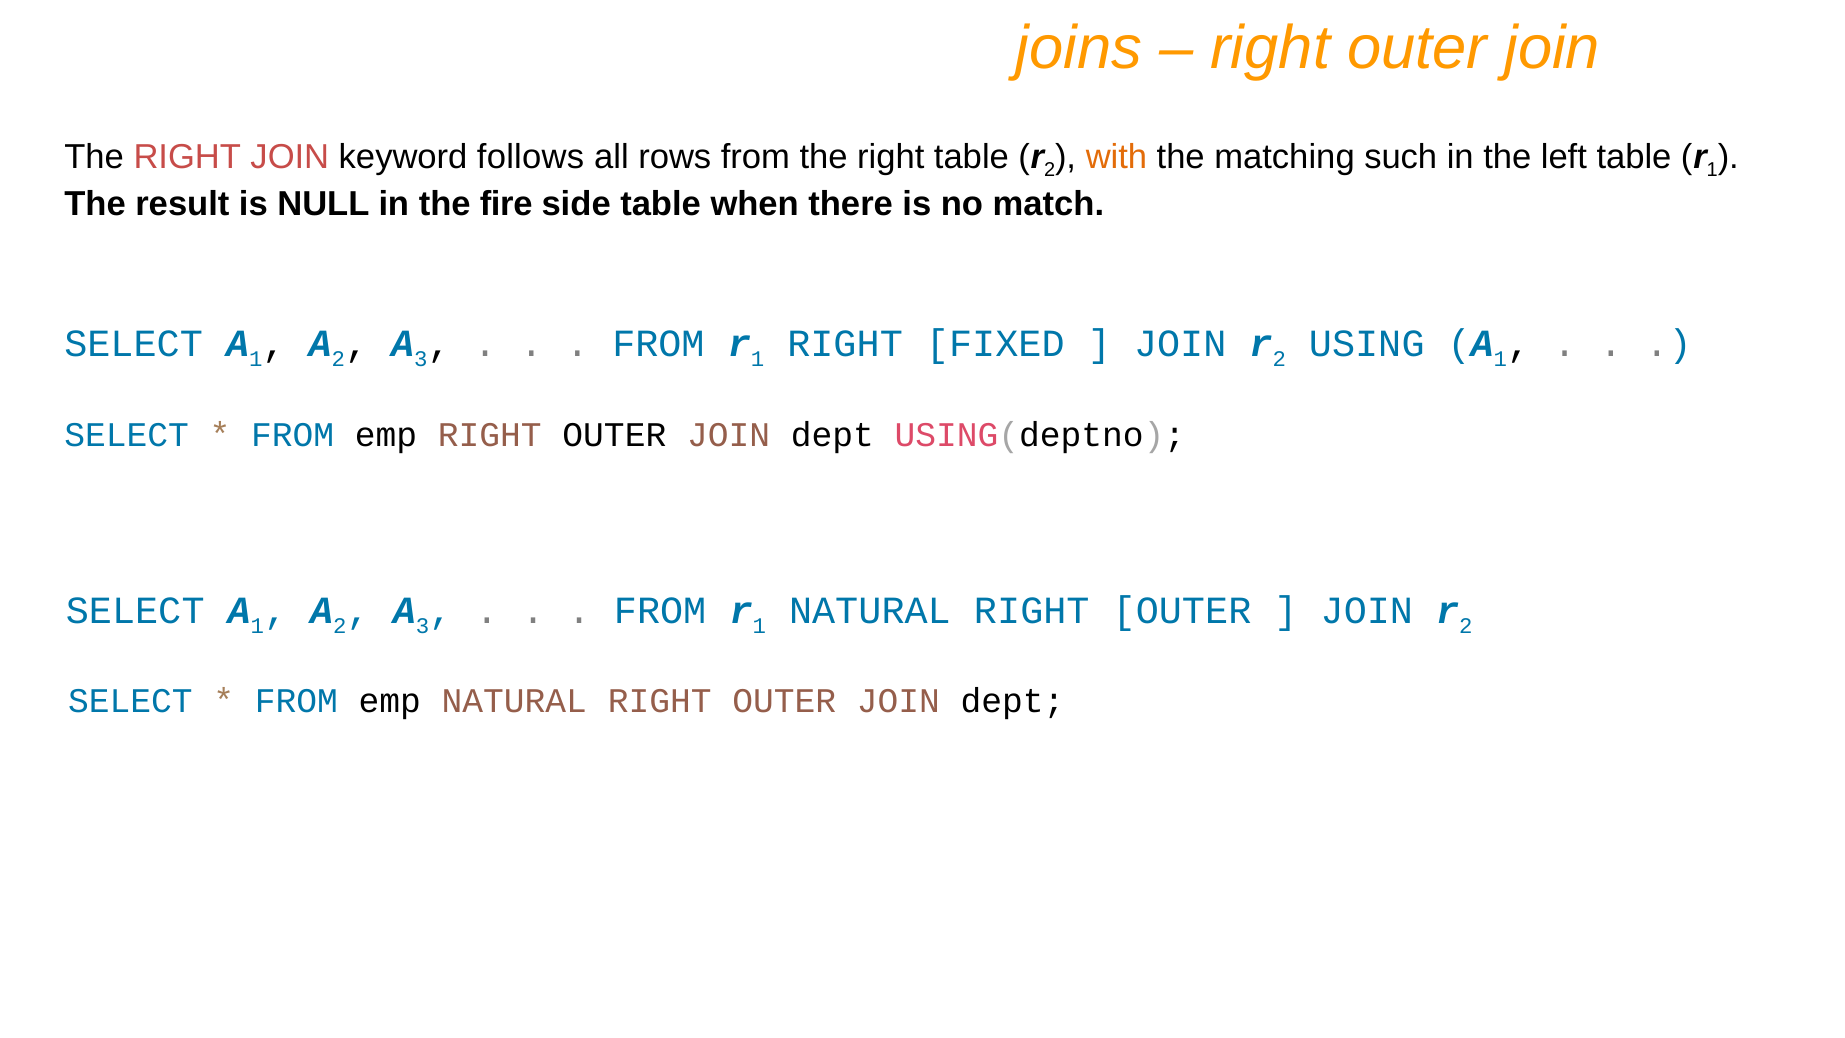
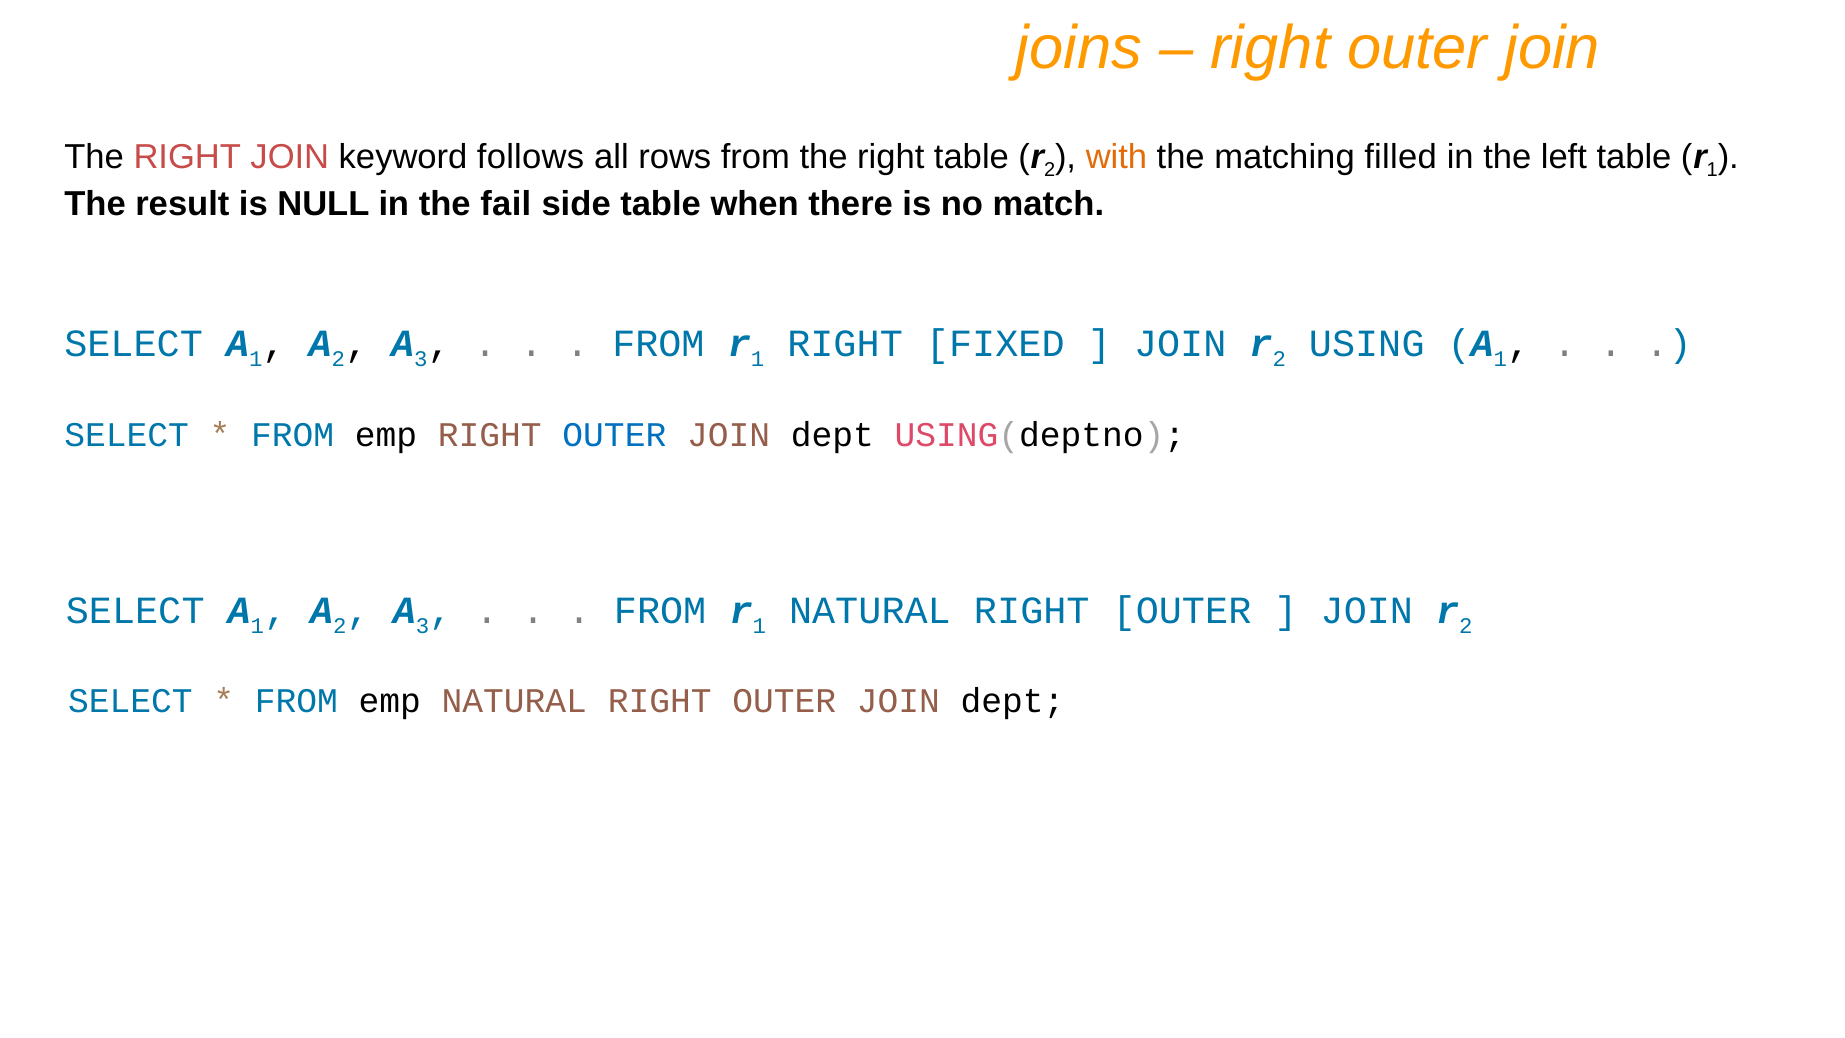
such: such -> filled
fire: fire -> fail
OUTER at (614, 435) colour: black -> blue
